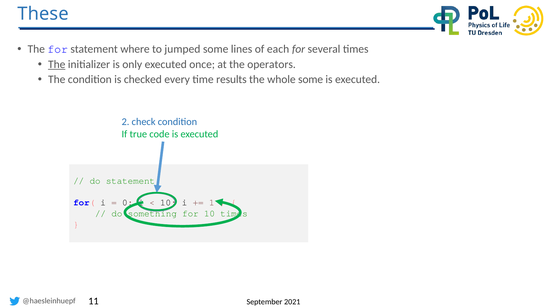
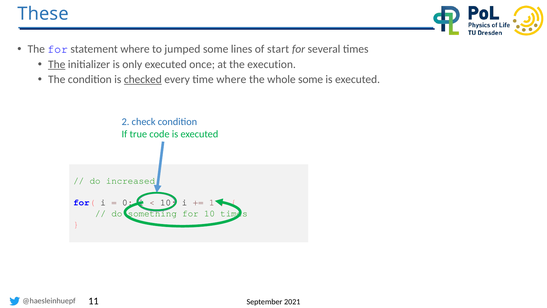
each: each -> start
operators: operators -> execution
checked underline: none -> present
time results: results -> where
do statement: statement -> increased
